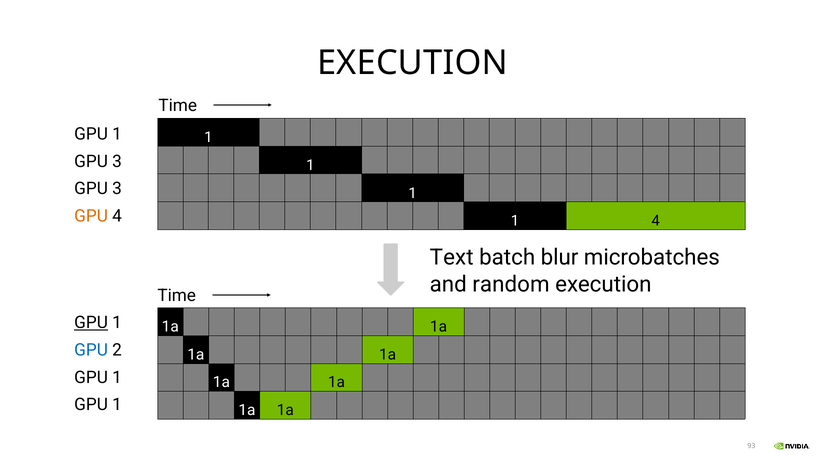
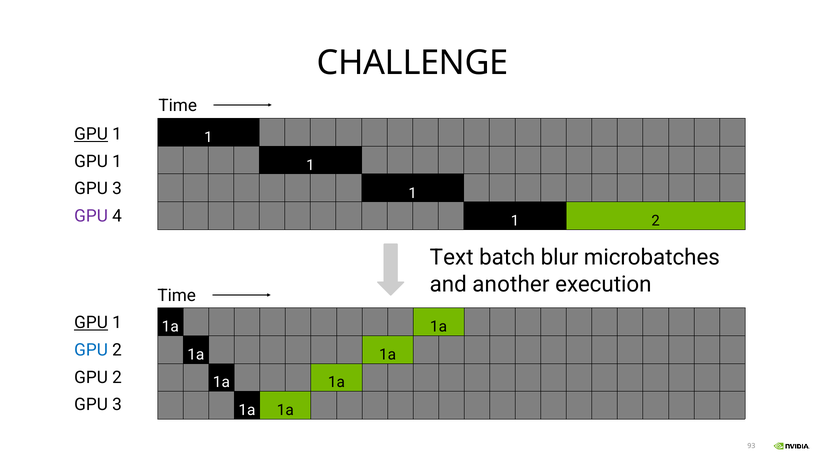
EXECUTION at (412, 63): EXECUTION -> CHALLENGE
GPU at (91, 134) underline: none -> present
3 at (117, 161): 3 -> 1
GPU at (91, 216) colour: orange -> purple
1 4: 4 -> 2
random: random -> another
1 at (117, 377): 1 -> 2
1 at (117, 405): 1 -> 3
